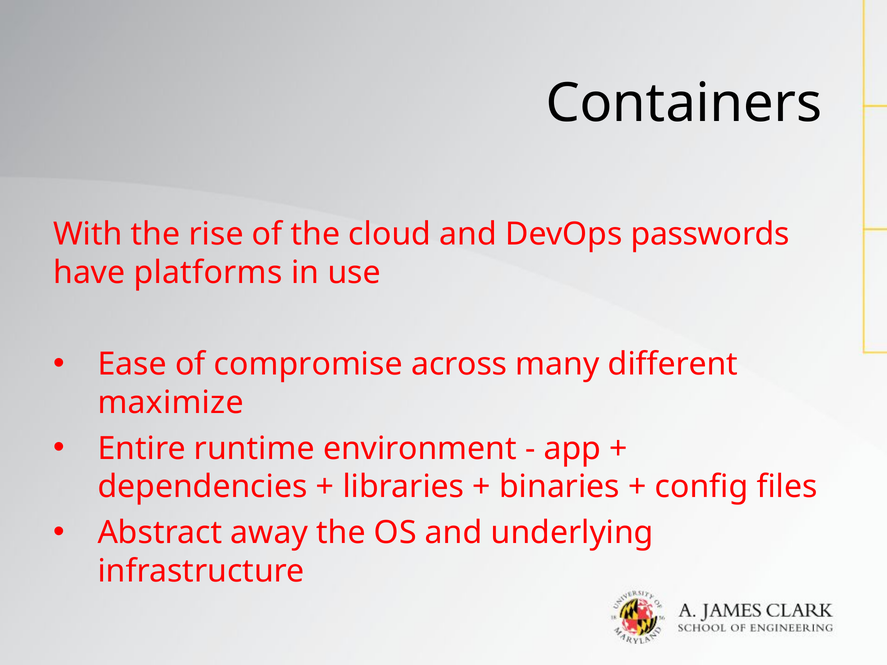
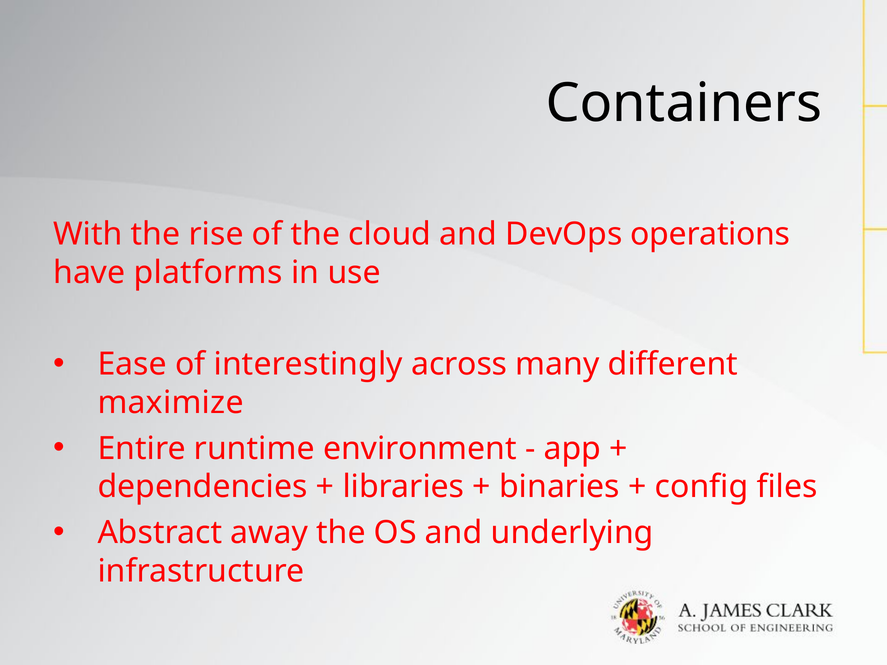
passwords: passwords -> operations
compromise: compromise -> interestingly
